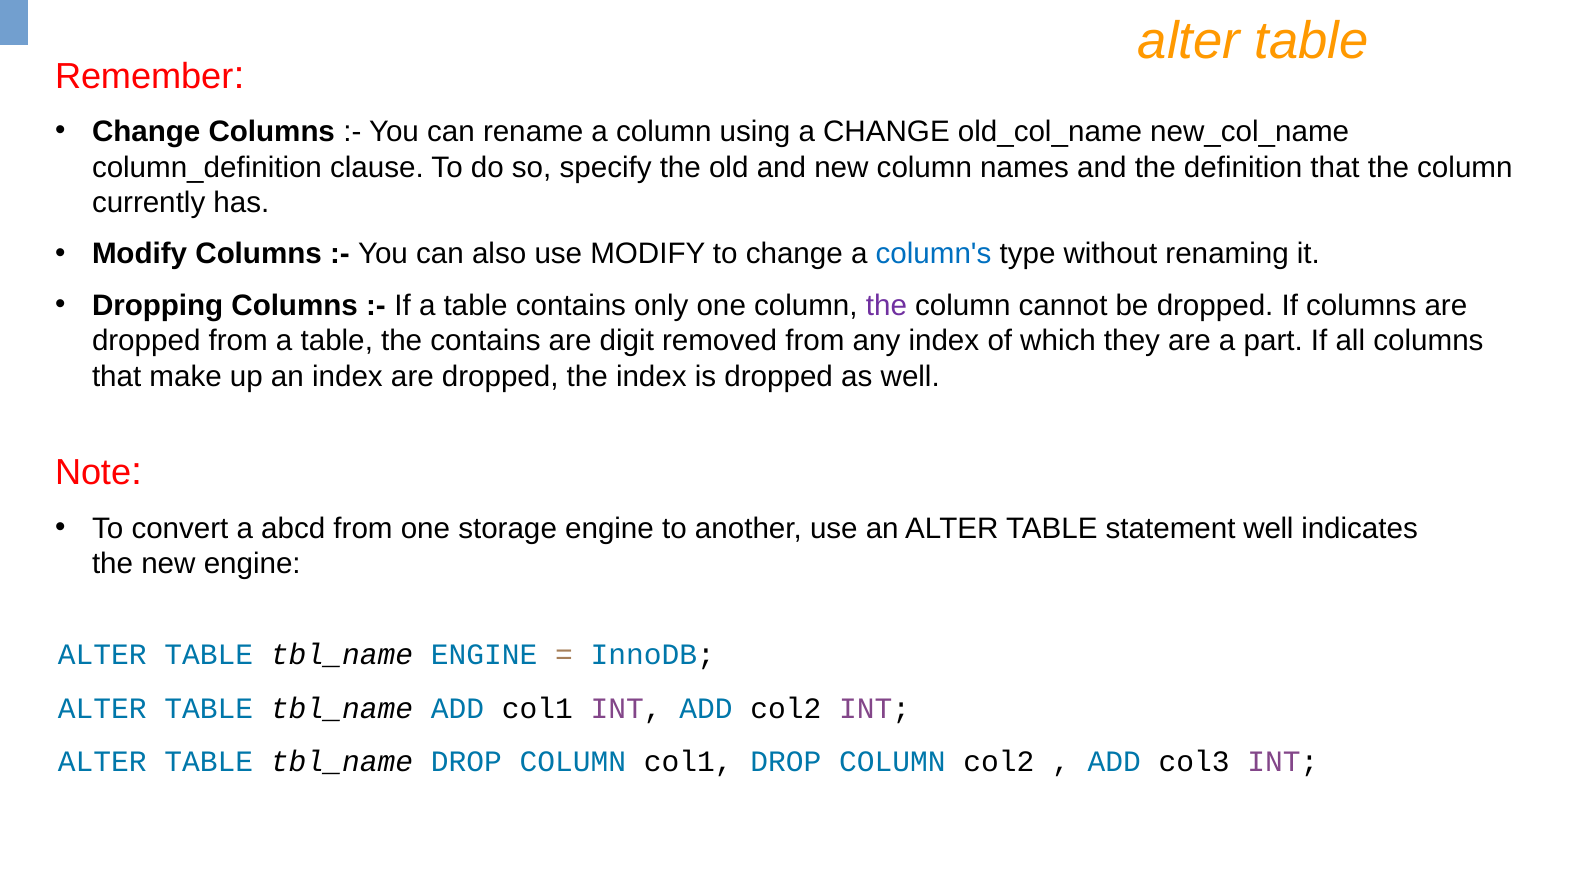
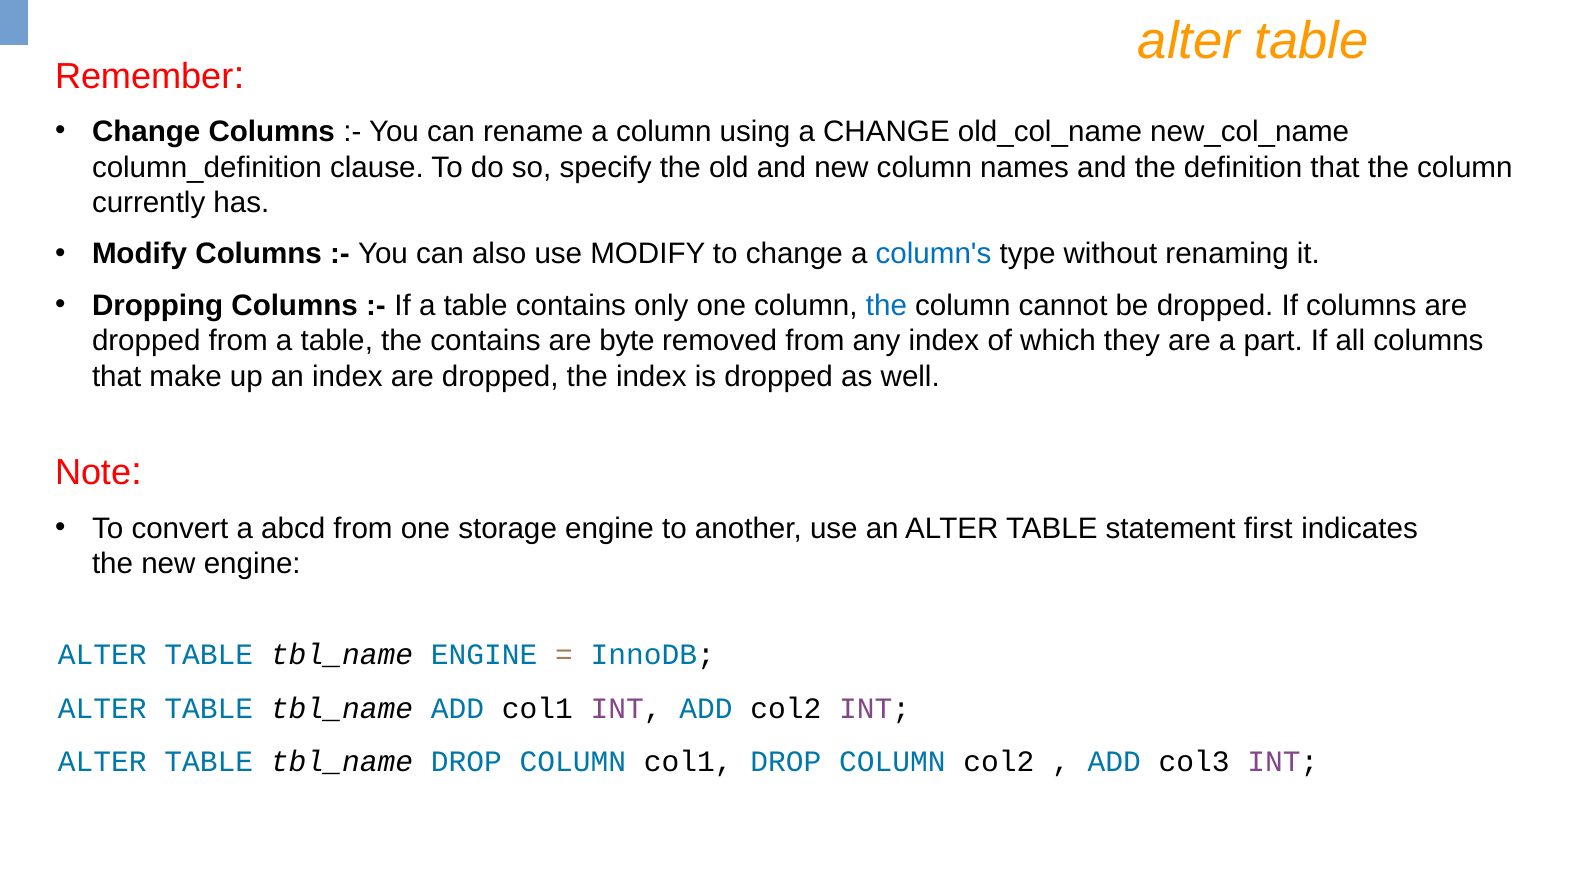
the at (886, 305) colour: purple -> blue
digit: digit -> byte
statement well: well -> first
